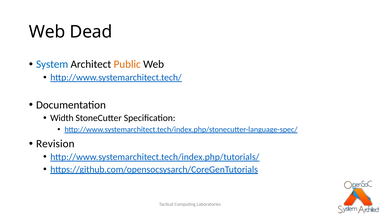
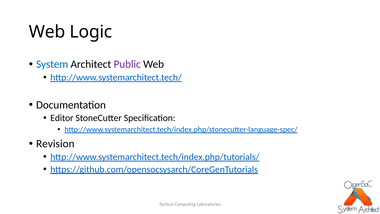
Dead: Dead -> Logic
Public colour: orange -> purple
Width: Width -> Editor
